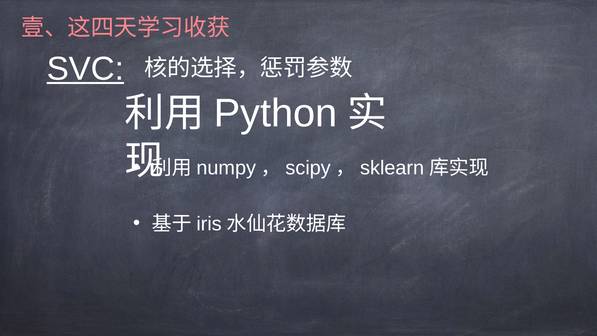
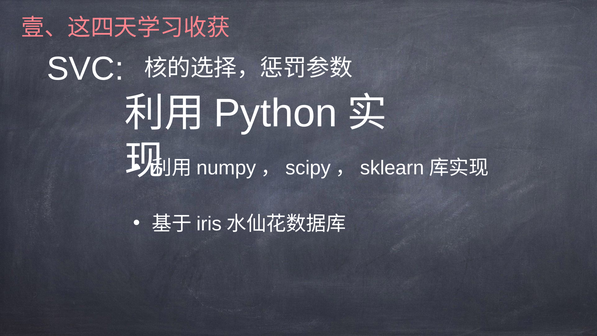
SVC underline: present -> none
